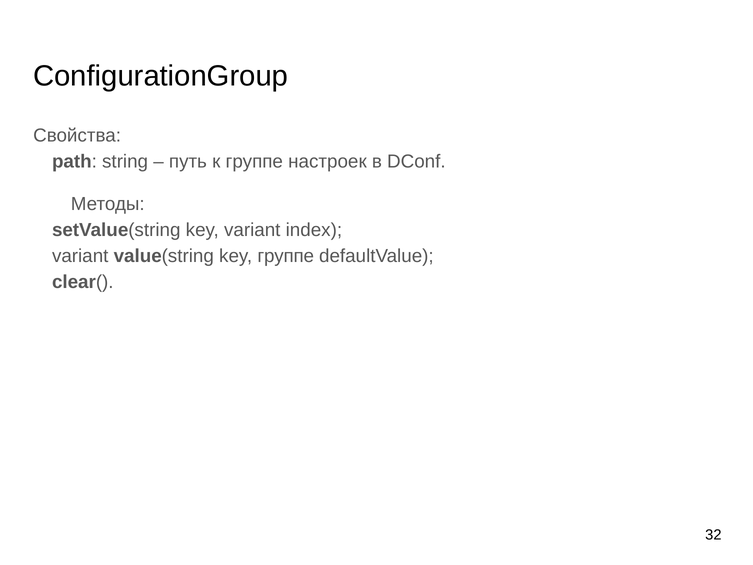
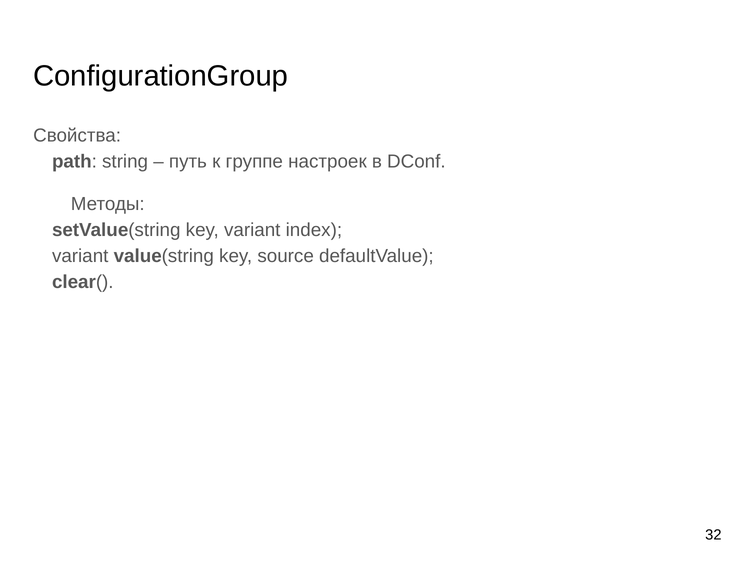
key группе: группе -> source
